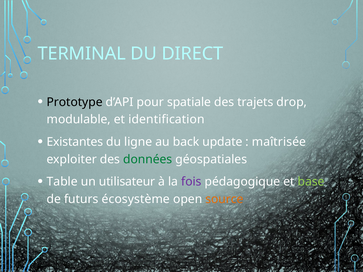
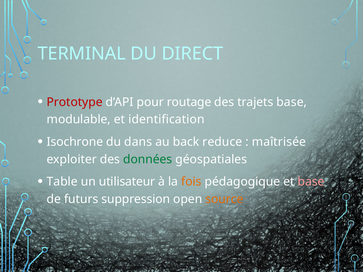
Prototype colour: black -> red
spatiale: spatiale -> routage
trajets drop: drop -> base
Existantes: Existantes -> Isochrone
ligne: ligne -> dans
update: update -> reduce
fois colour: purple -> orange
base at (311, 182) colour: light green -> pink
écosystème: écosystème -> suppression
